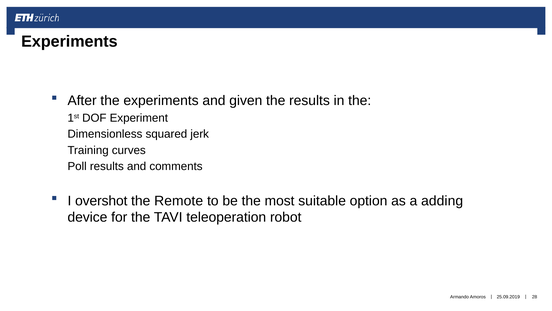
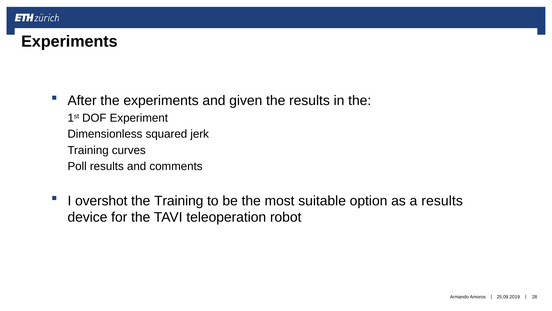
the Remote: Remote -> Training
a adding: adding -> results
